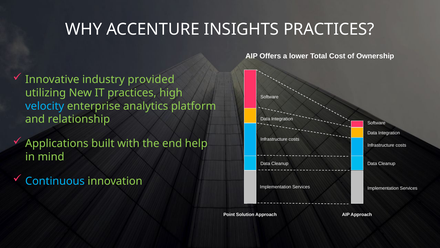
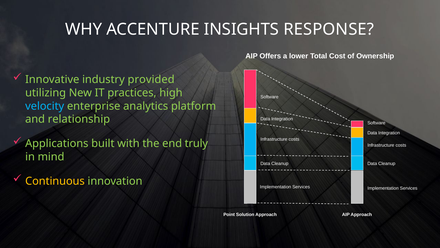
INSIGHTS PRACTICES: PRACTICES -> RESPONSE
help: help -> truly
Continuous colour: light blue -> yellow
